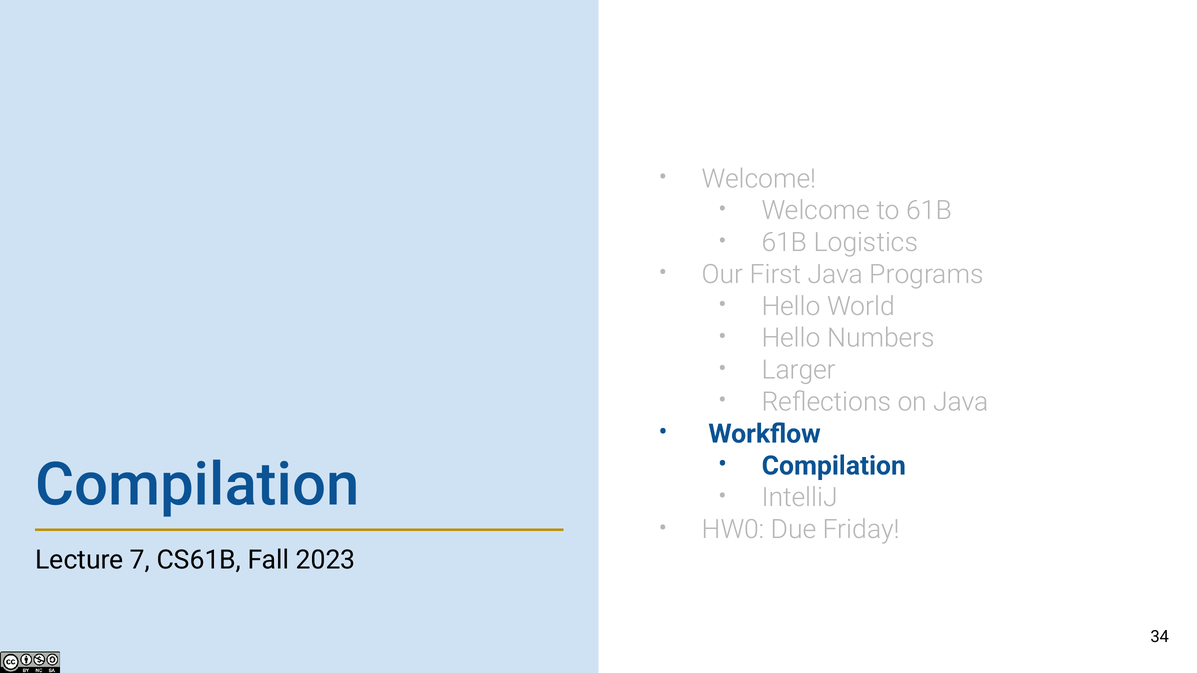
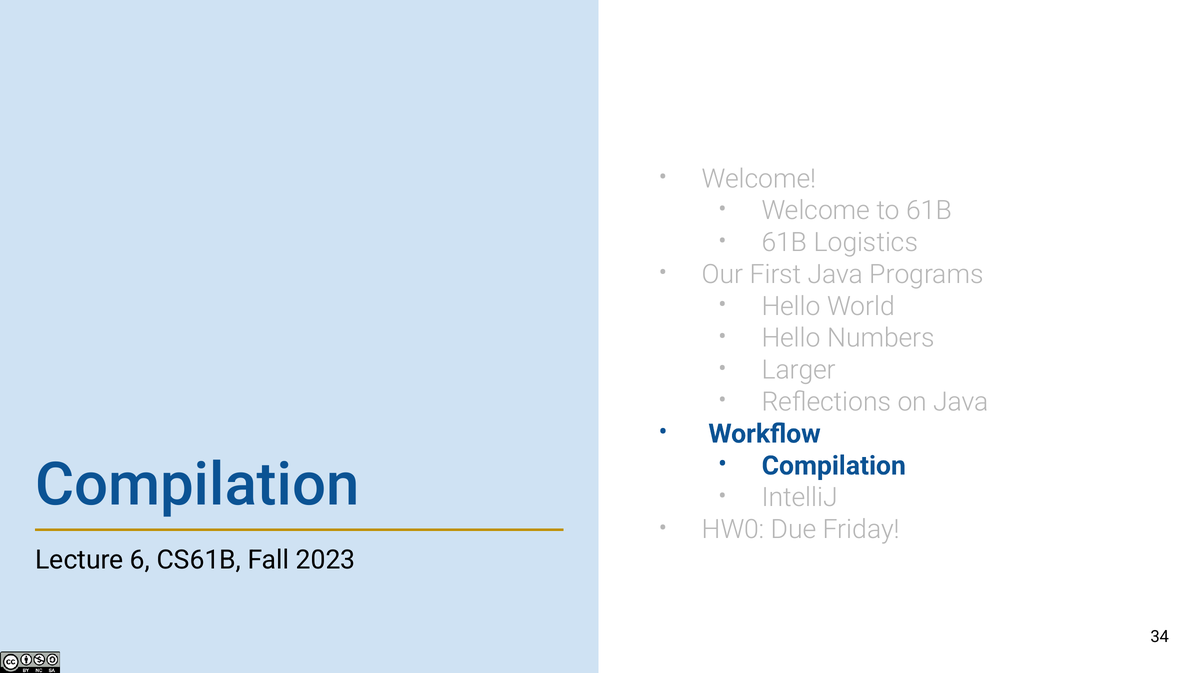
7: 7 -> 6
